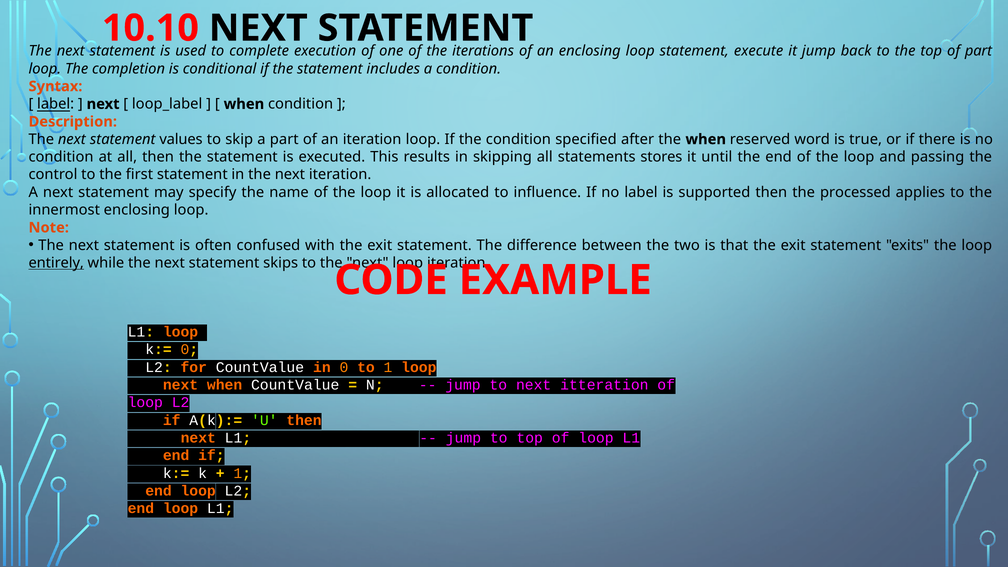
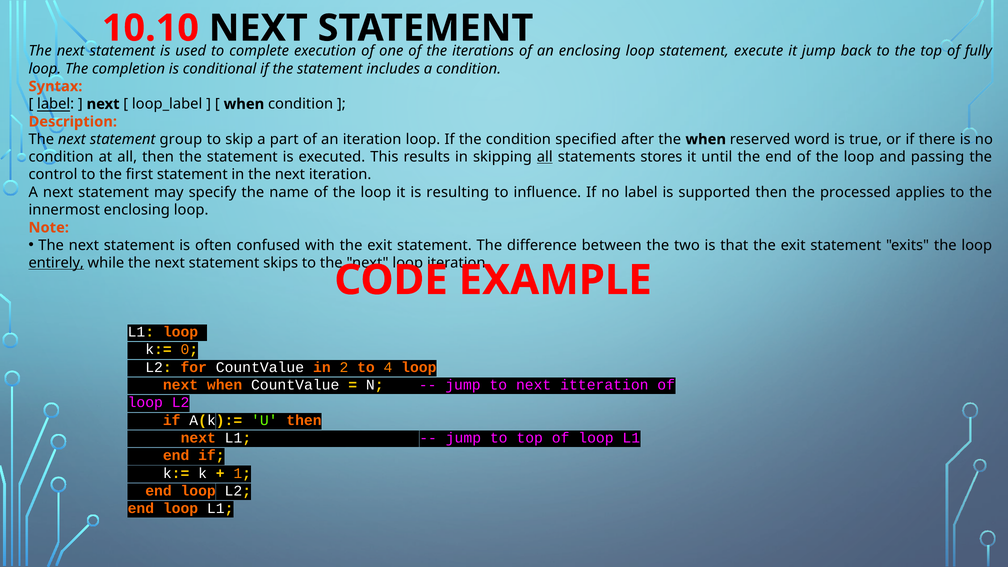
of part: part -> fully
values: values -> group
all at (545, 157) underline: none -> present
allocated: allocated -> resulting
in 0: 0 -> 2
to 1: 1 -> 4
